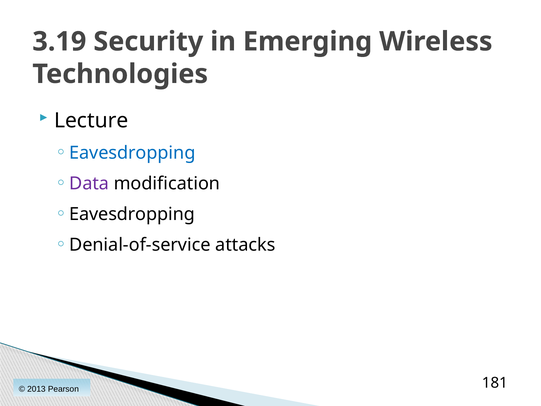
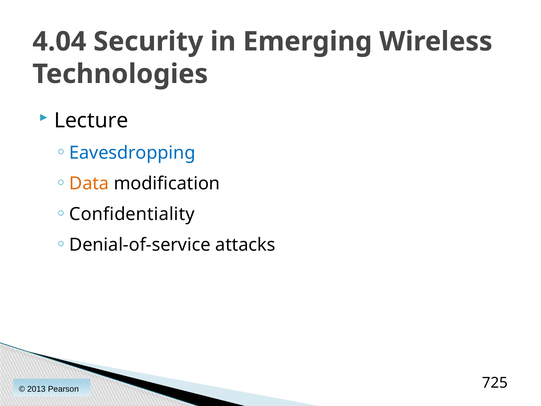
3.19: 3.19 -> 4.04
Data colour: purple -> orange
Eavesdropping at (132, 214): Eavesdropping -> Confidentiality
181: 181 -> 725
